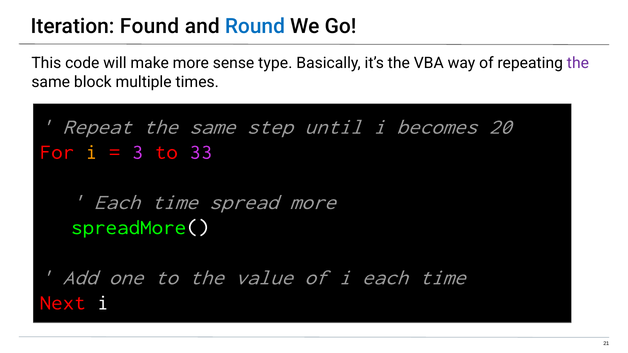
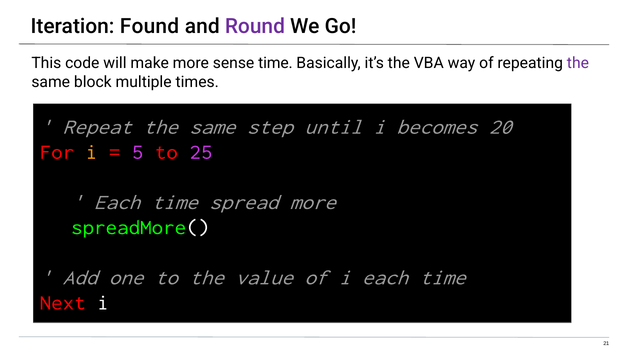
Round colour: blue -> purple
sense type: type -> time
3: 3 -> 5
33: 33 -> 25
